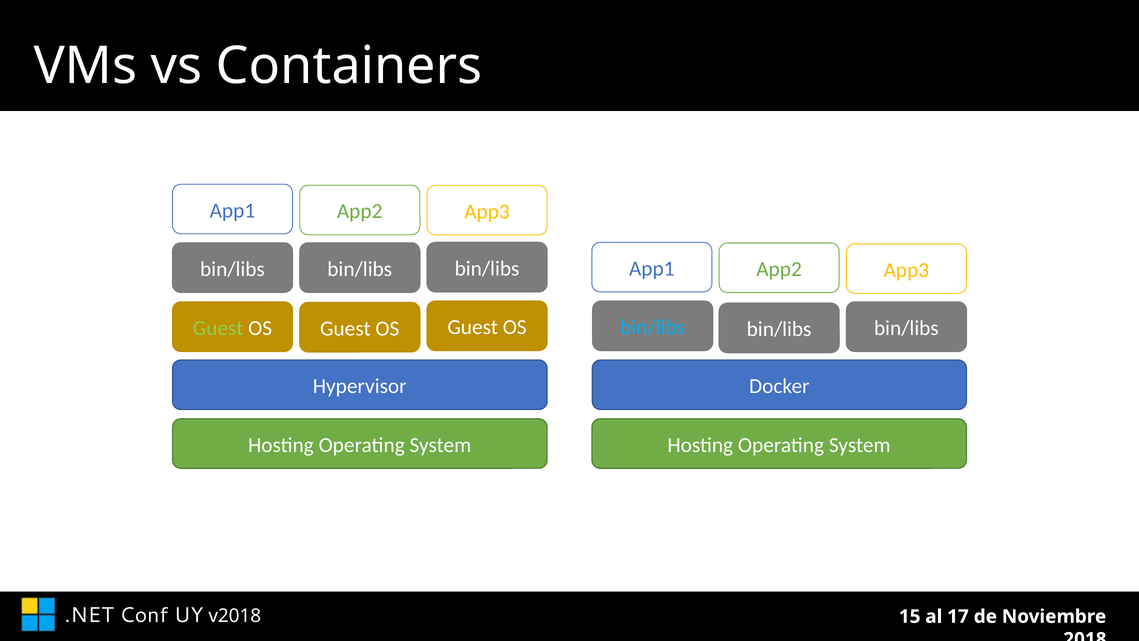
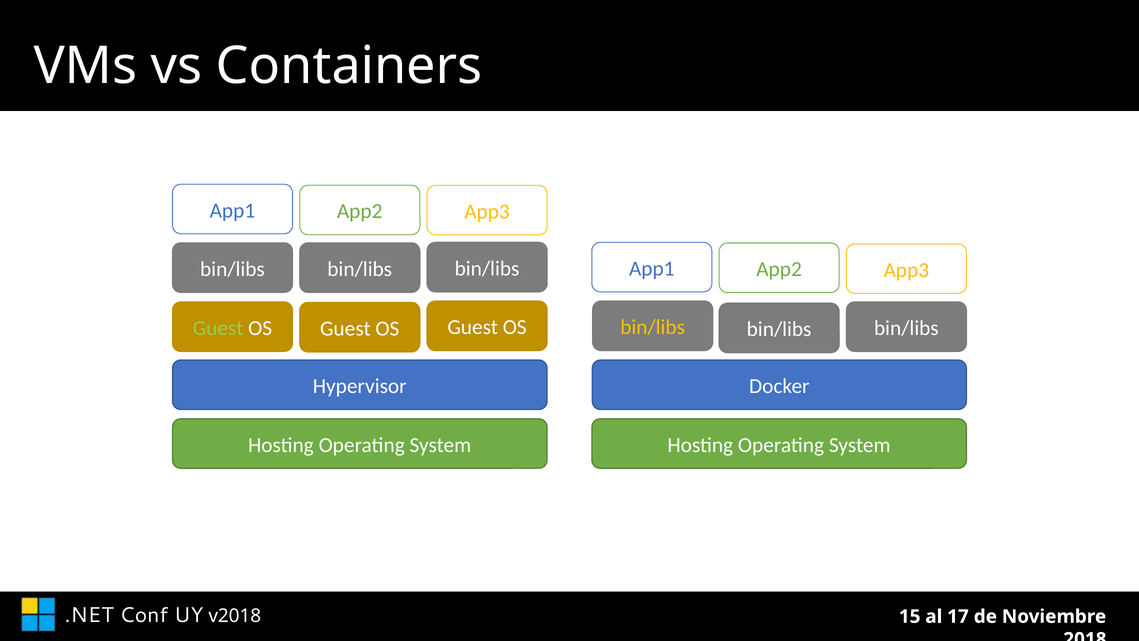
bin/libs at (653, 327) colour: light blue -> yellow
